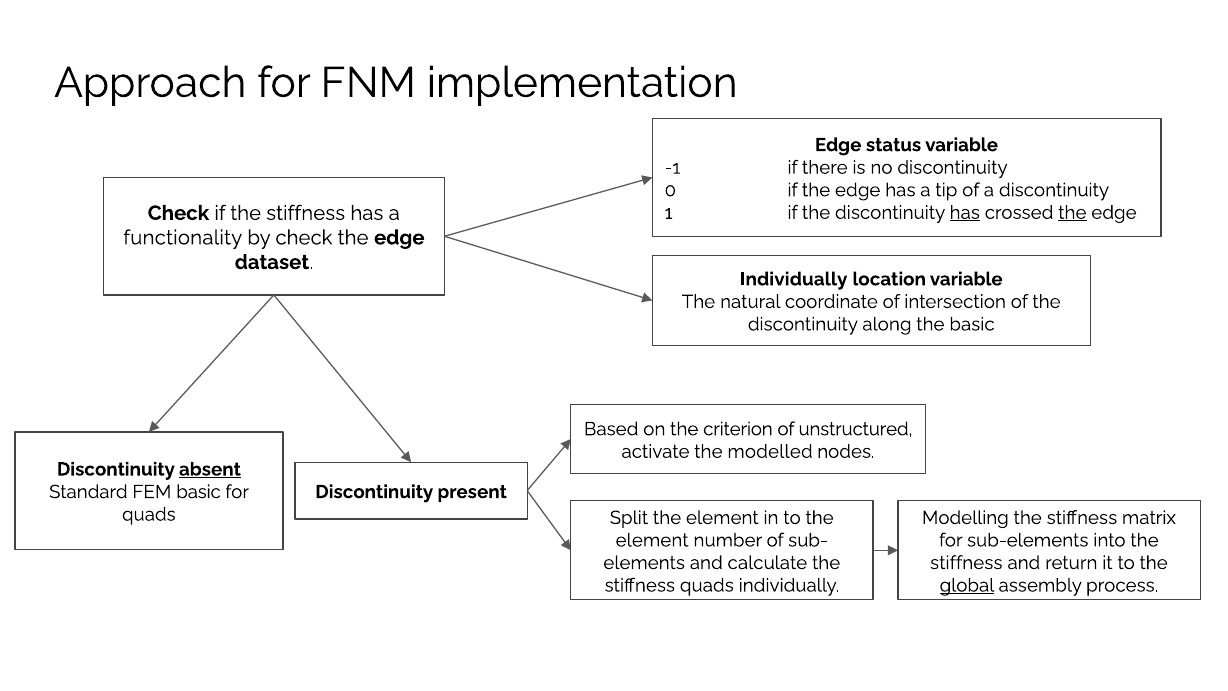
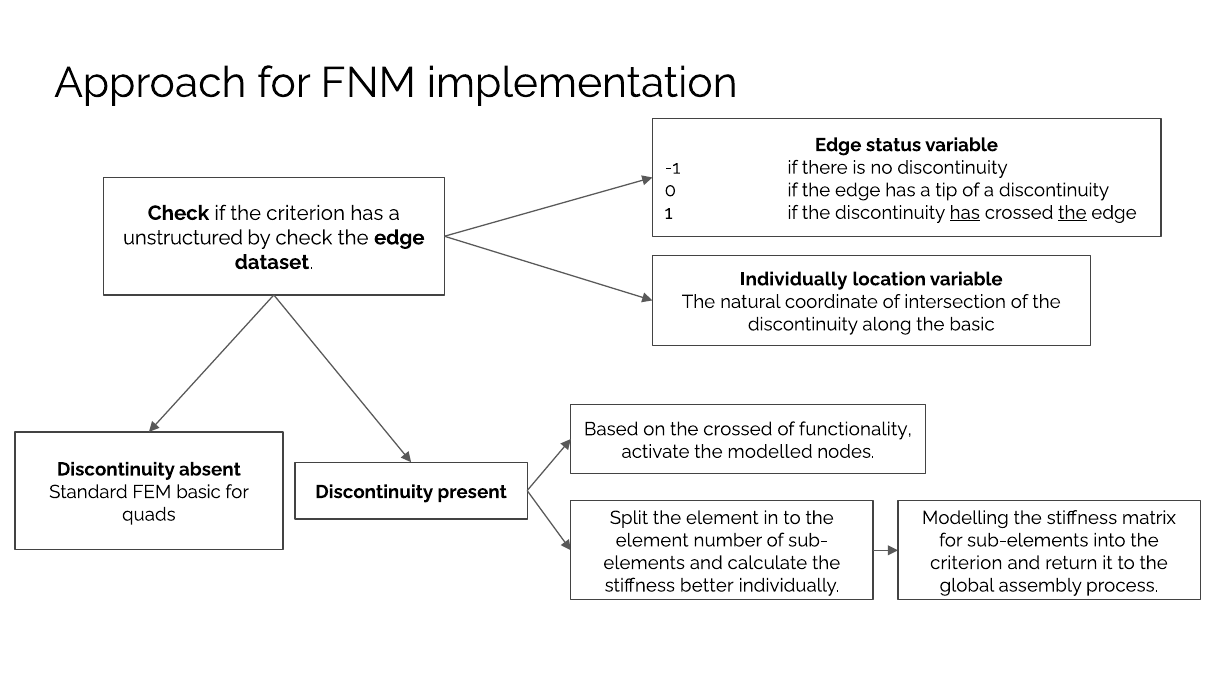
if the stiffness: stiffness -> criterion
functionality: functionality -> unstructured
the criterion: criterion -> crossed
unstructured: unstructured -> functionality
absent underline: present -> none
stiffness at (966, 563): stiffness -> criterion
stiffness quads: quads -> better
global underline: present -> none
